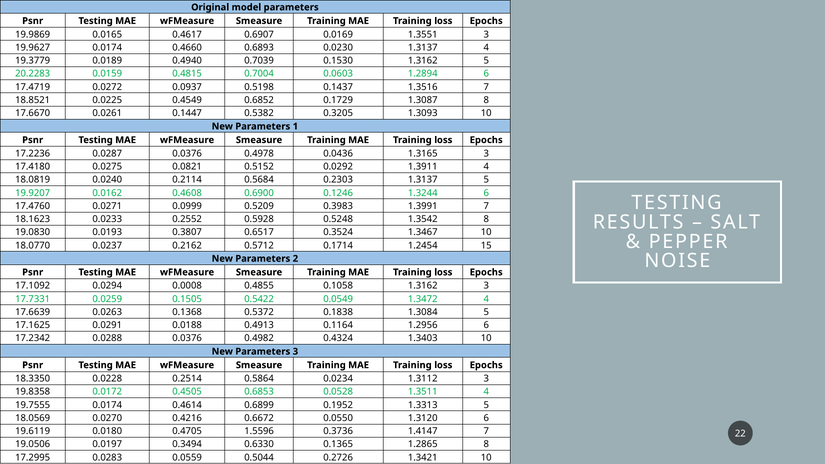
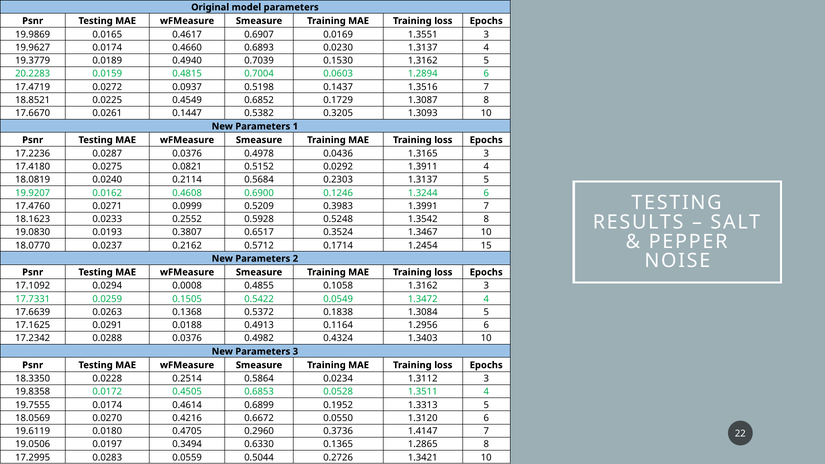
1.5596: 1.5596 -> 0.2960
